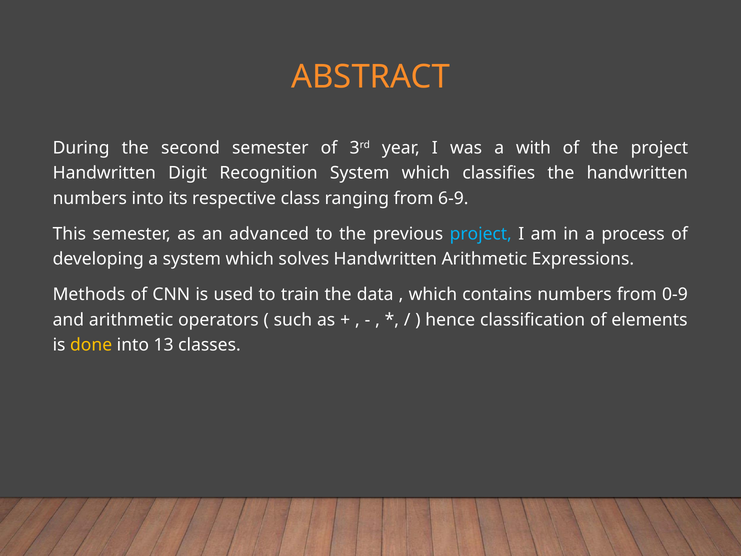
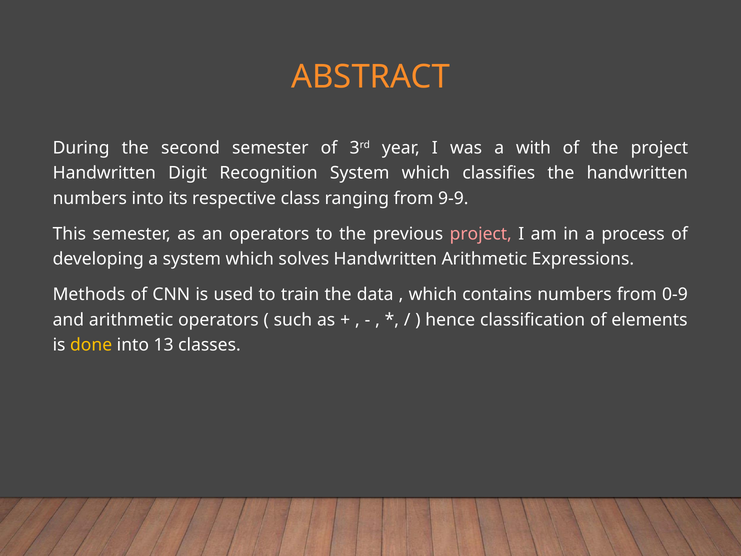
6-9: 6-9 -> 9-9
an advanced: advanced -> operators
project at (481, 234) colour: light blue -> pink
